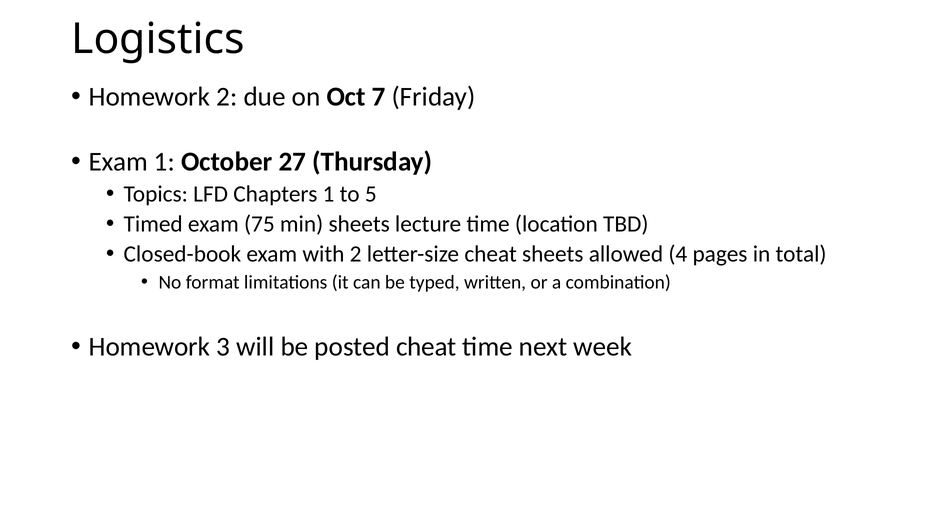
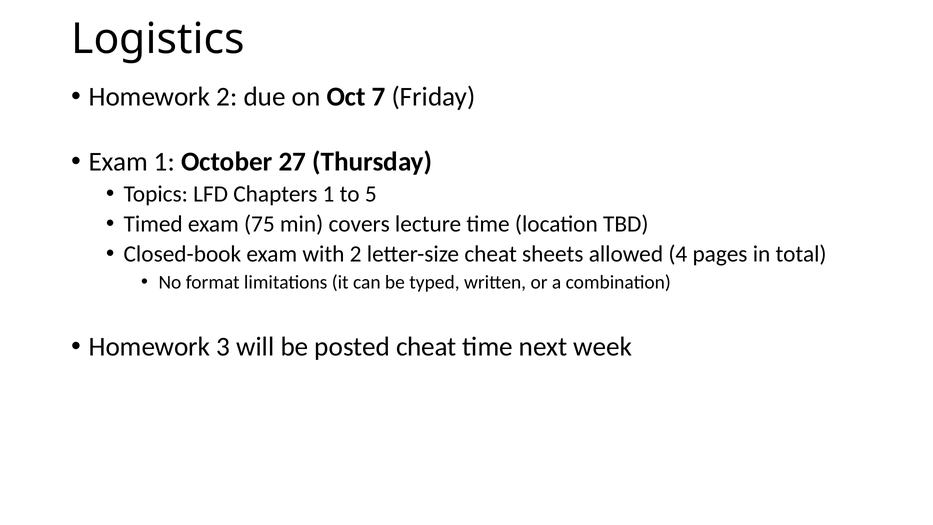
min sheets: sheets -> covers
